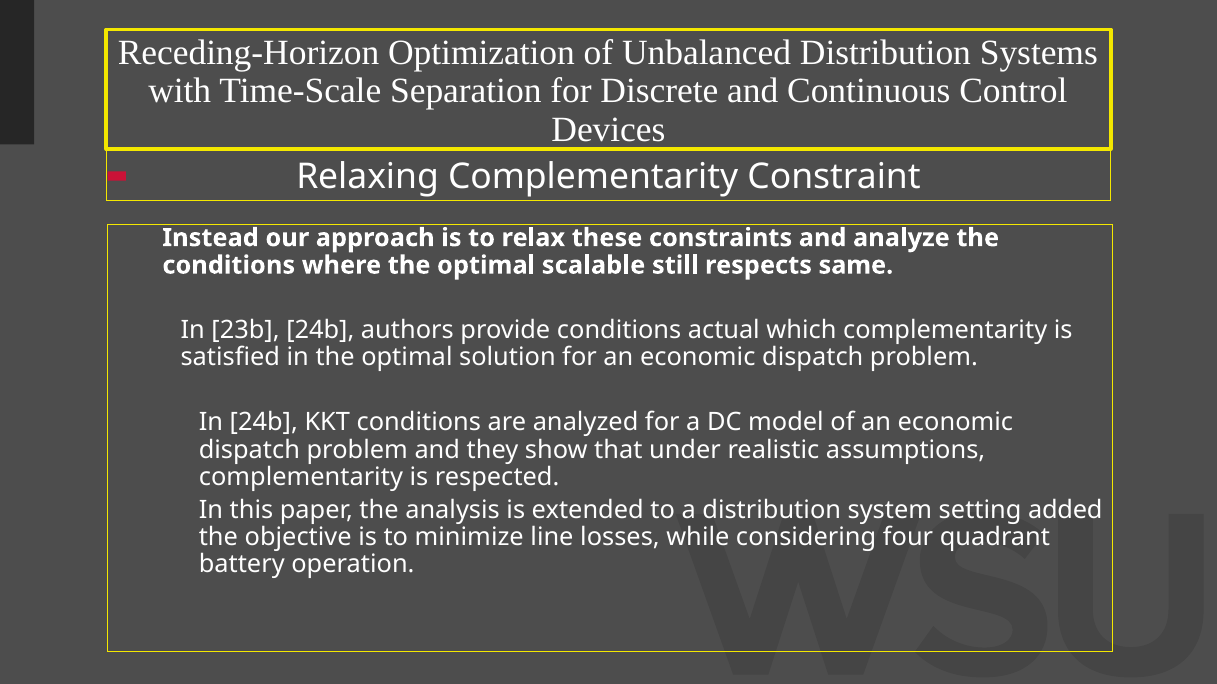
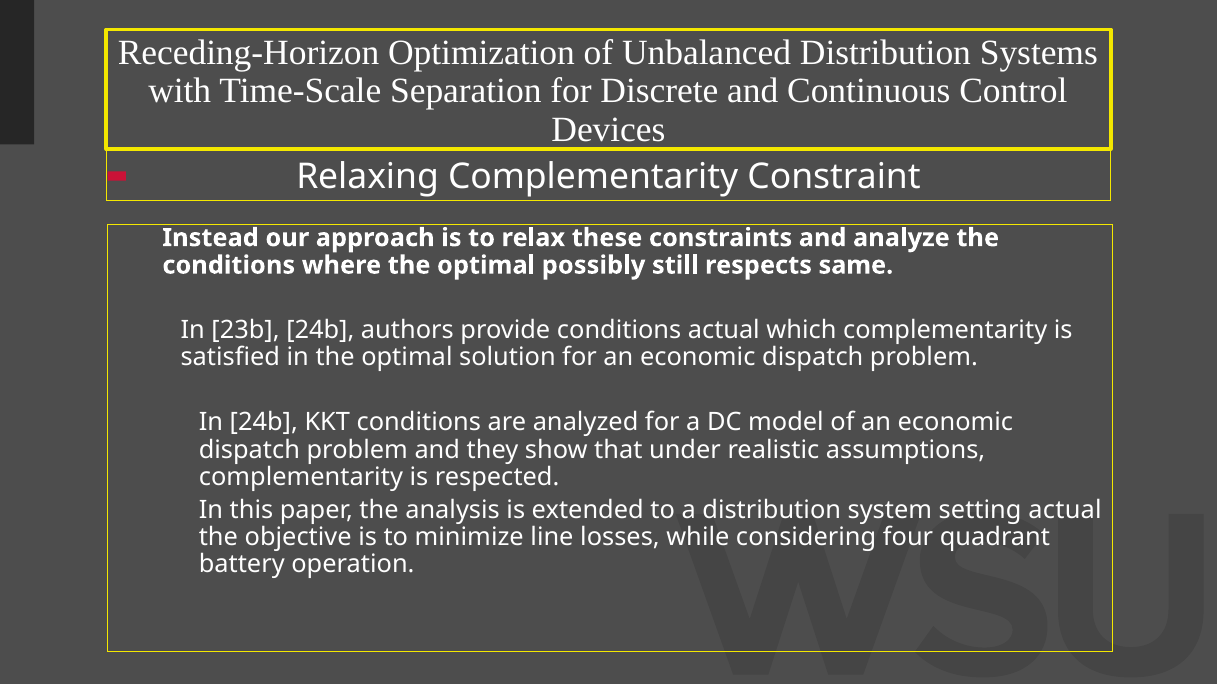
scalable: scalable -> possibly
setting added: added -> actual
